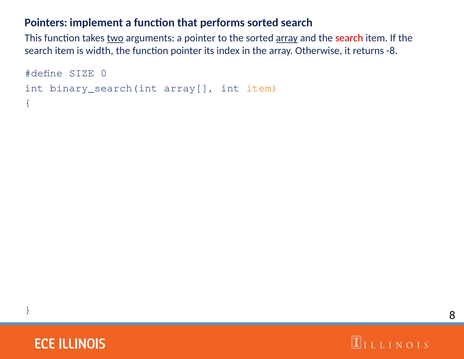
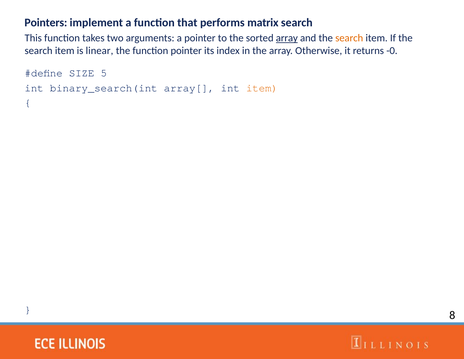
performs sorted: sorted -> matrix
two underline: present -> none
search at (349, 38) colour: red -> orange
width: width -> linear
-8: -8 -> -0
0: 0 -> 5
